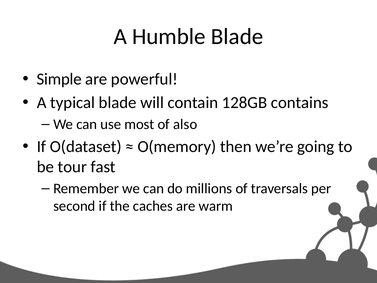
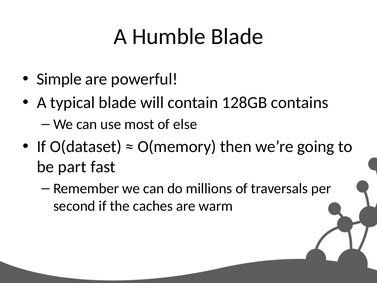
also: also -> else
tour: tour -> part
